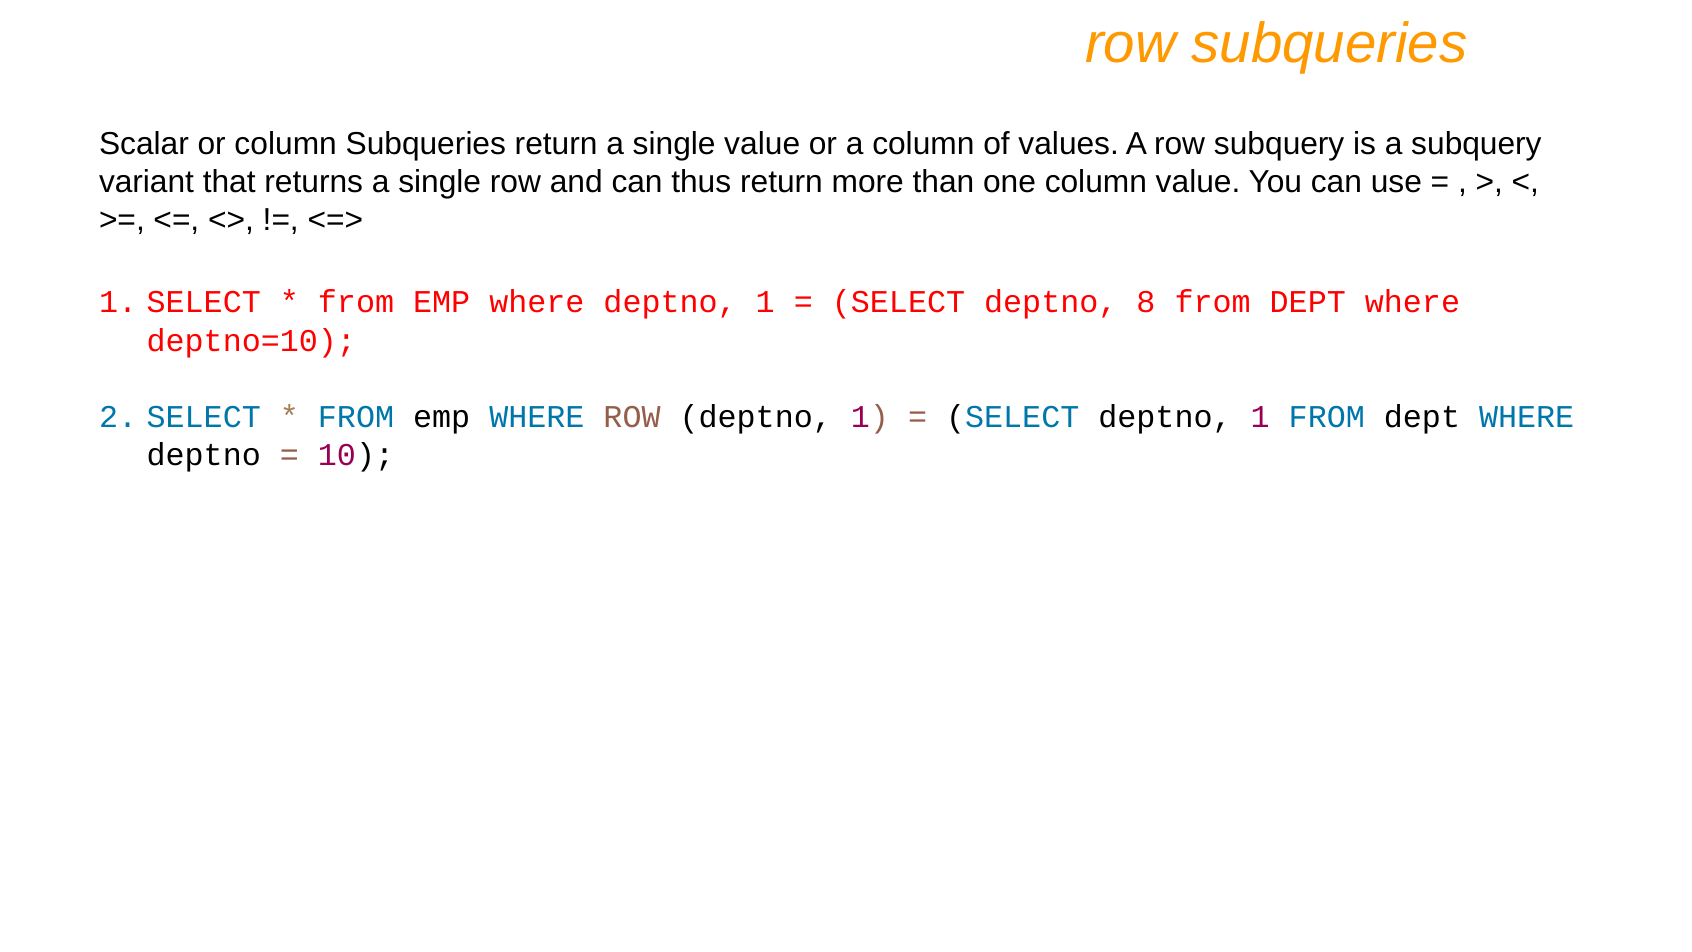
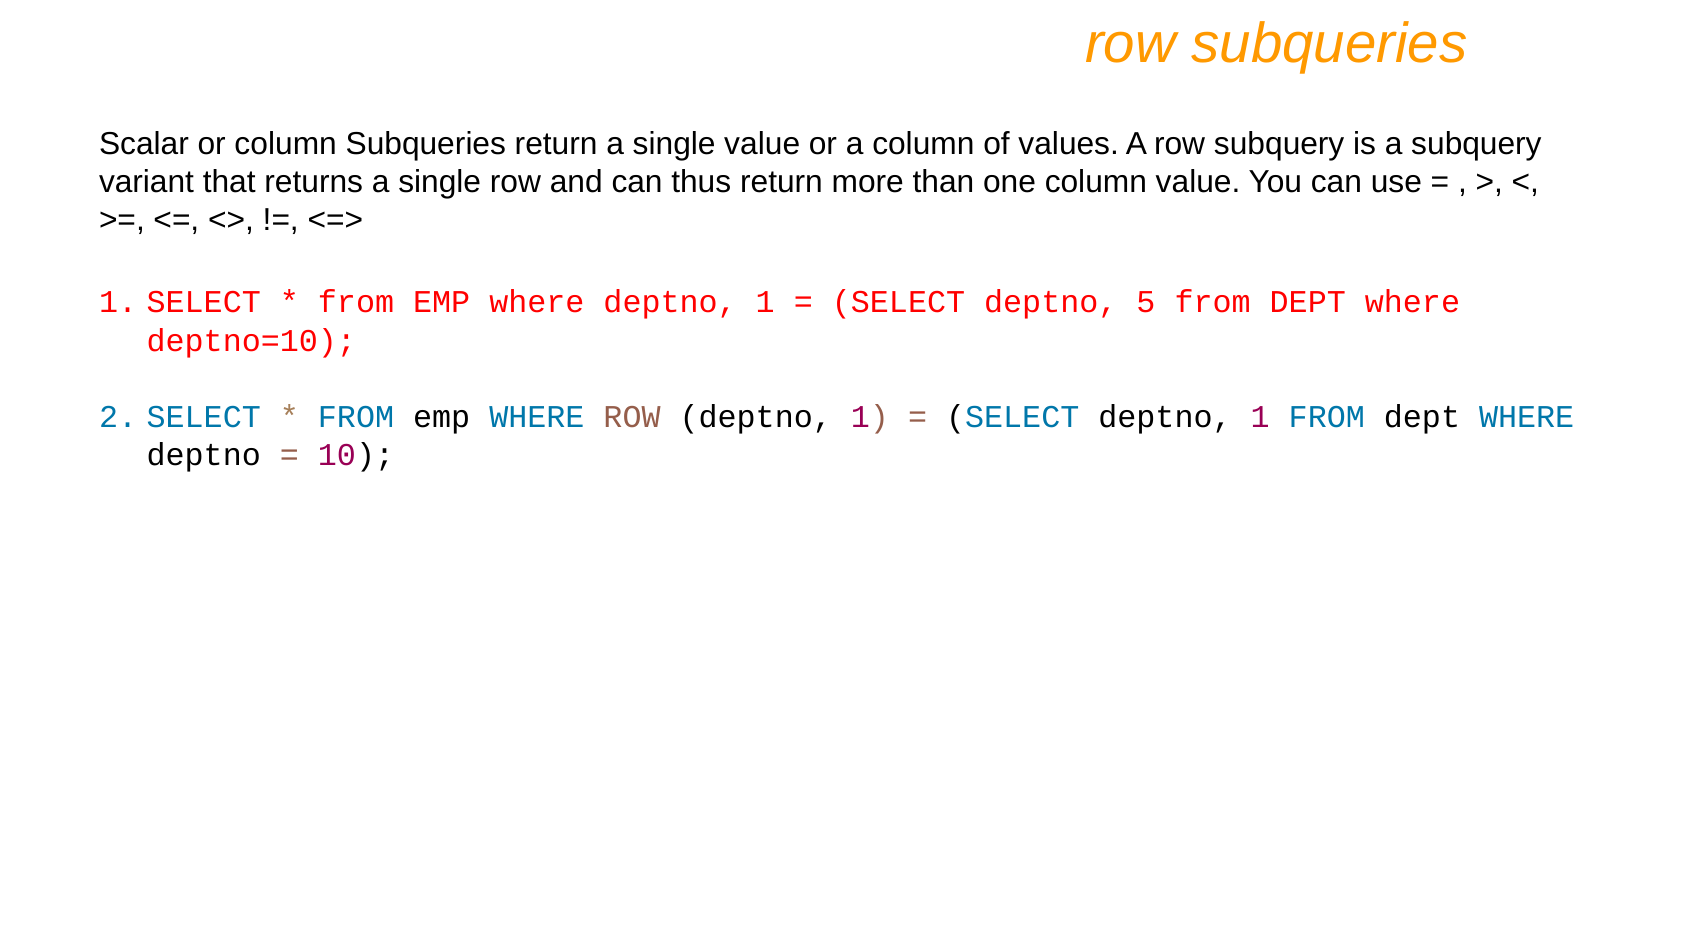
8: 8 -> 5
